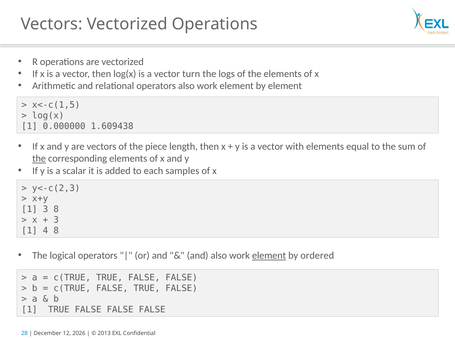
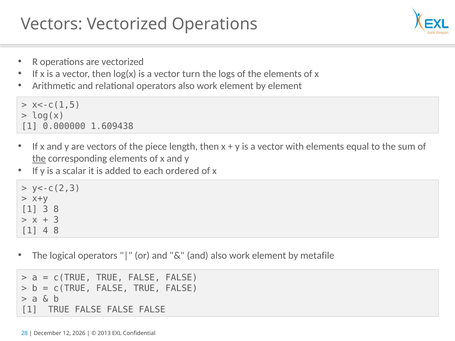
samples: samples -> ordered
element at (269, 256) underline: present -> none
ordered: ordered -> metafile
